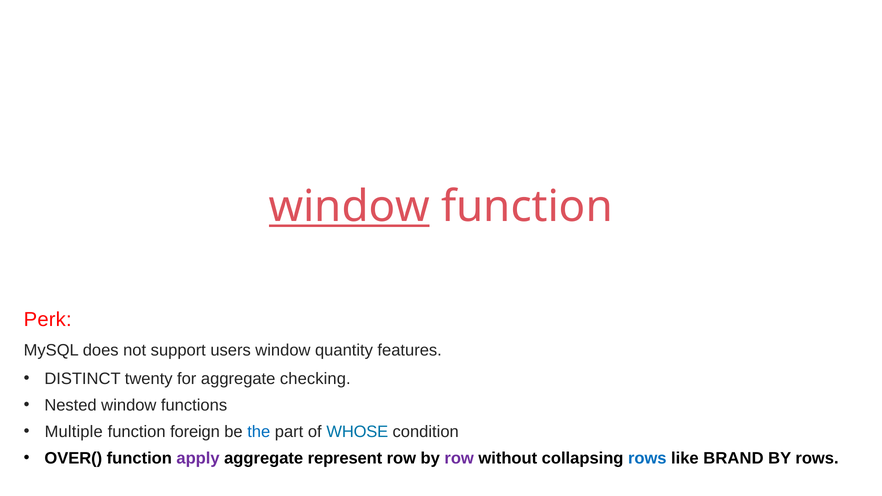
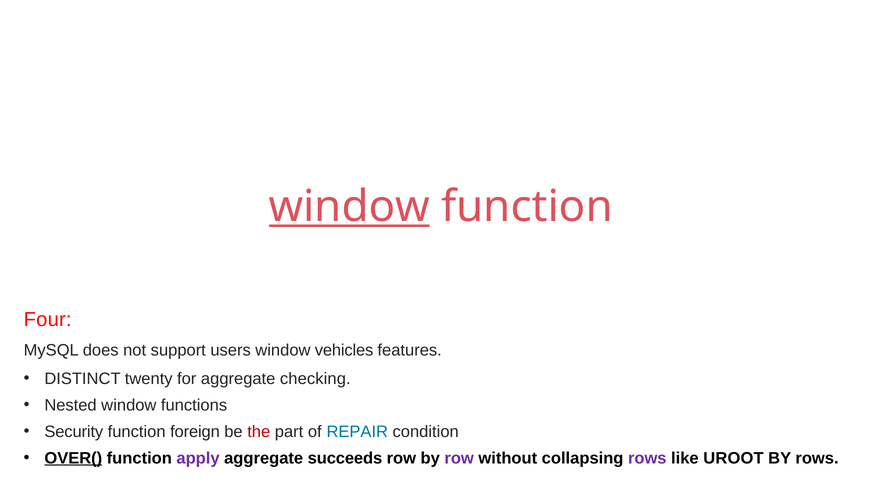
Perk: Perk -> Four
quantity: quantity -> vehicles
Multiple: Multiple -> Security
the colour: blue -> red
WHOSE: WHOSE -> REPAIR
OVER( underline: none -> present
represent: represent -> succeeds
rows at (647, 458) colour: blue -> purple
BRAND: BRAND -> UROOT
